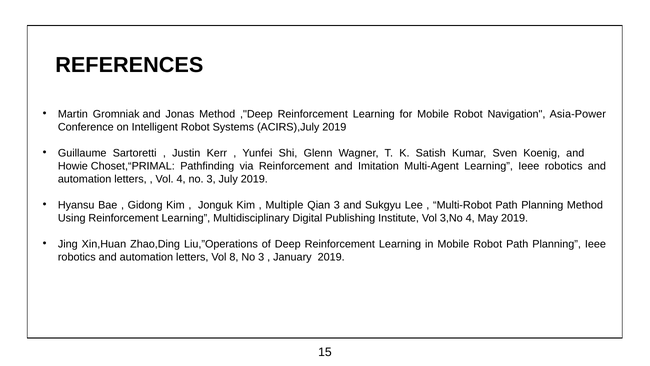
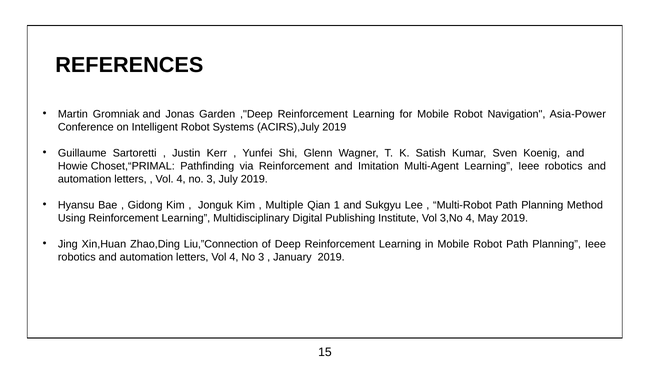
Jonas Method: Method -> Garden
Qian 3: 3 -> 1
Liu,”Operations: Liu,”Operations -> Liu,”Connection
letters Vol 8: 8 -> 4
